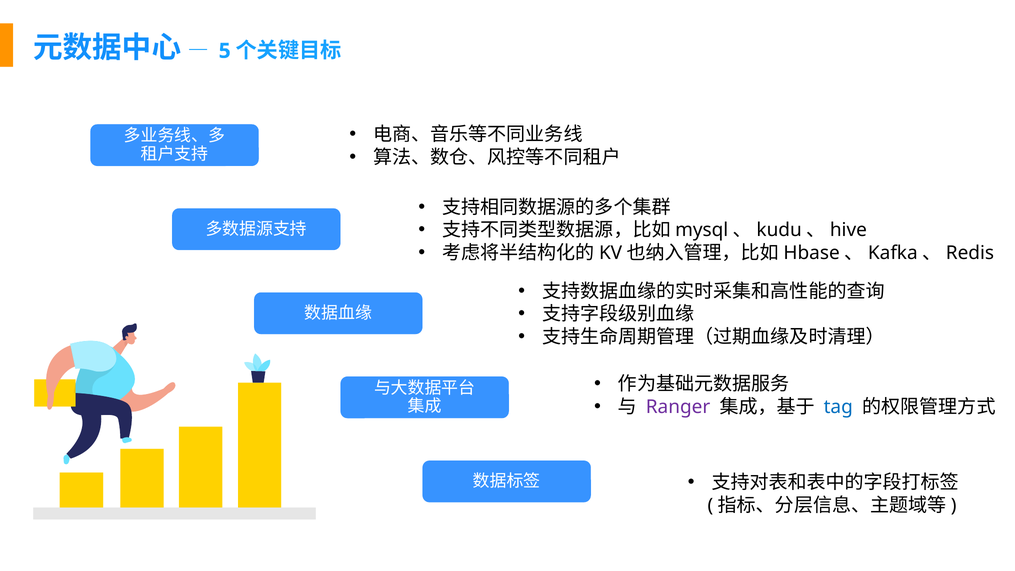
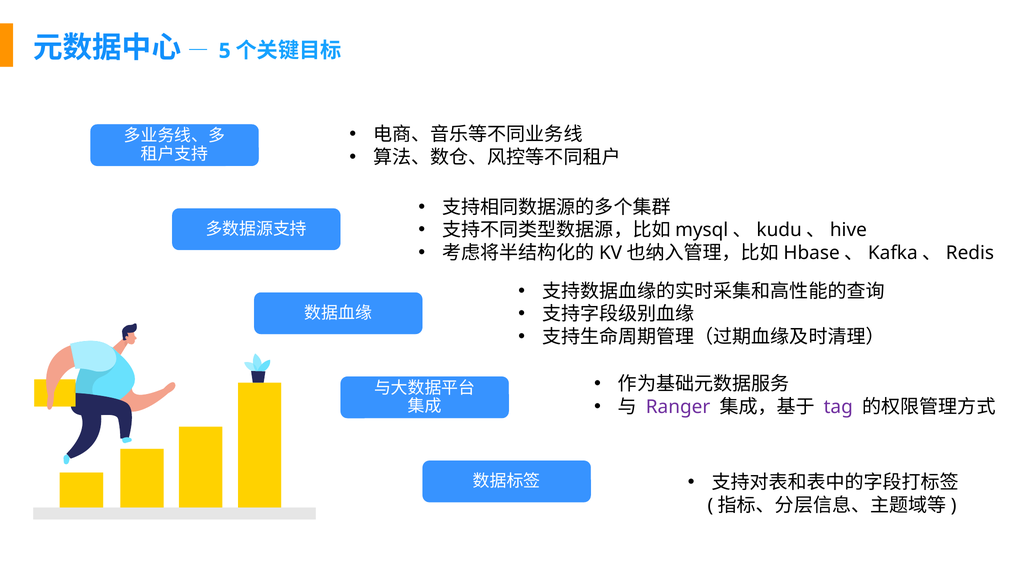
tag colour: blue -> purple
